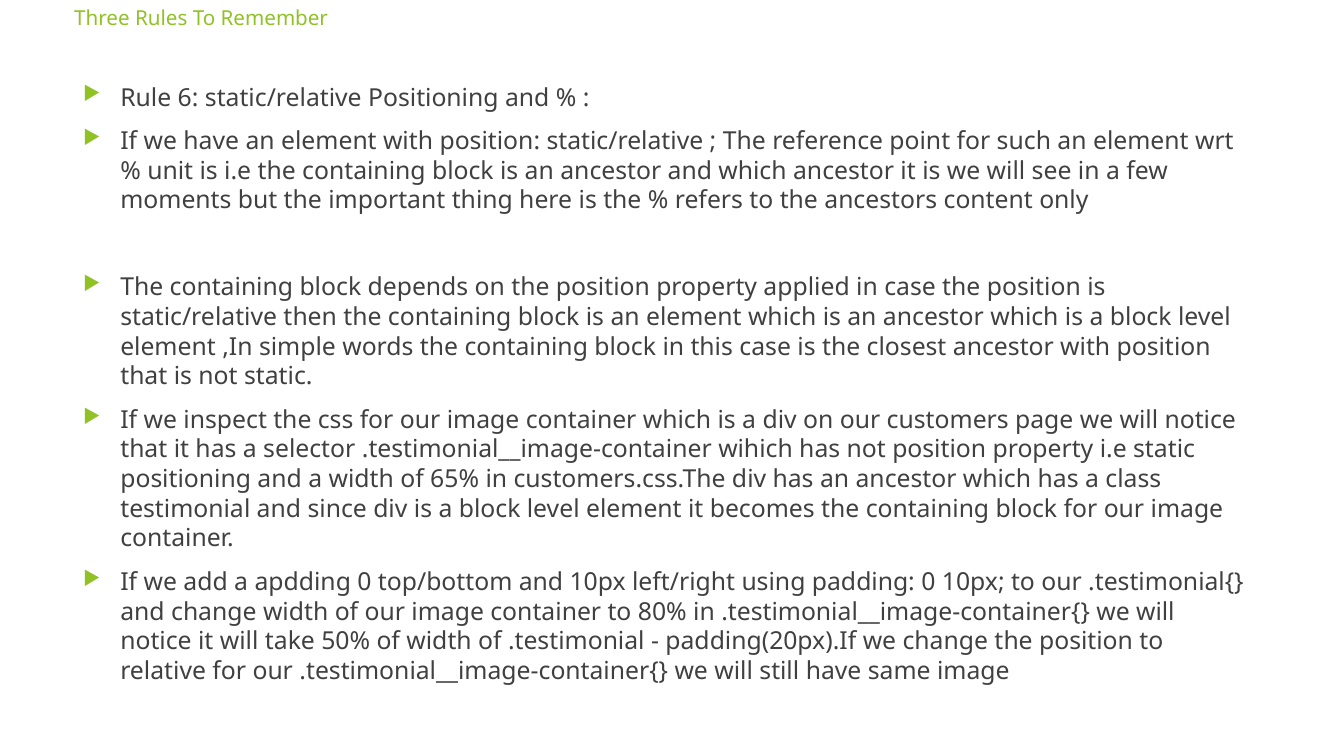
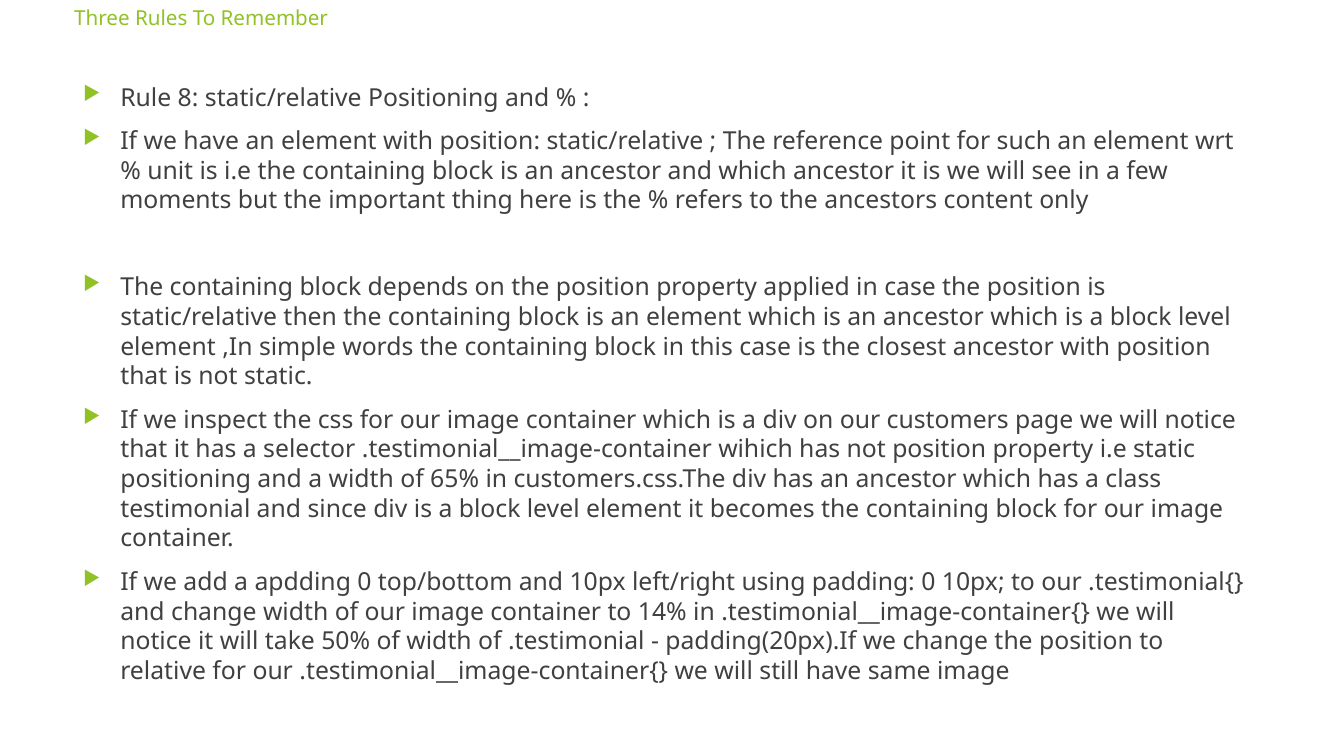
6: 6 -> 8
80%: 80% -> 14%
